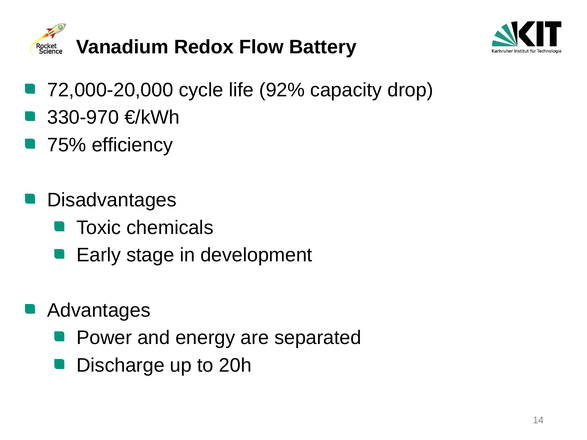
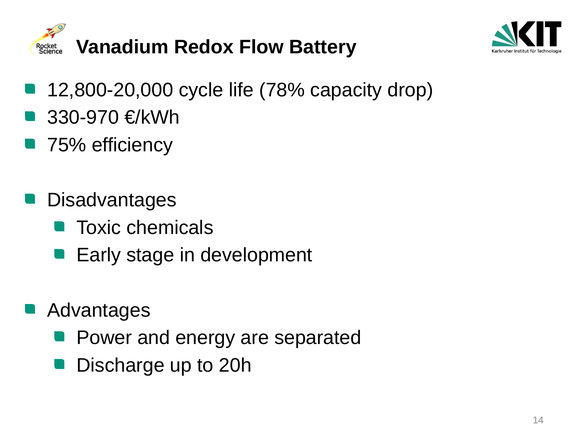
72,000-20,000: 72,000-20,000 -> 12,800-20,000
92%: 92% -> 78%
